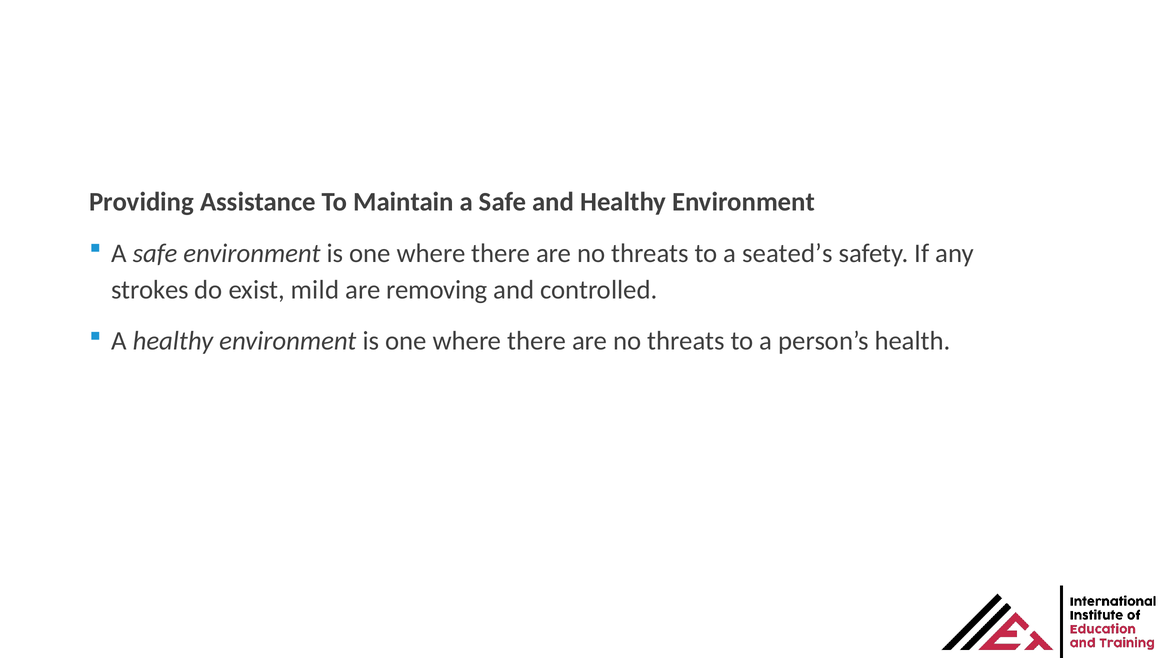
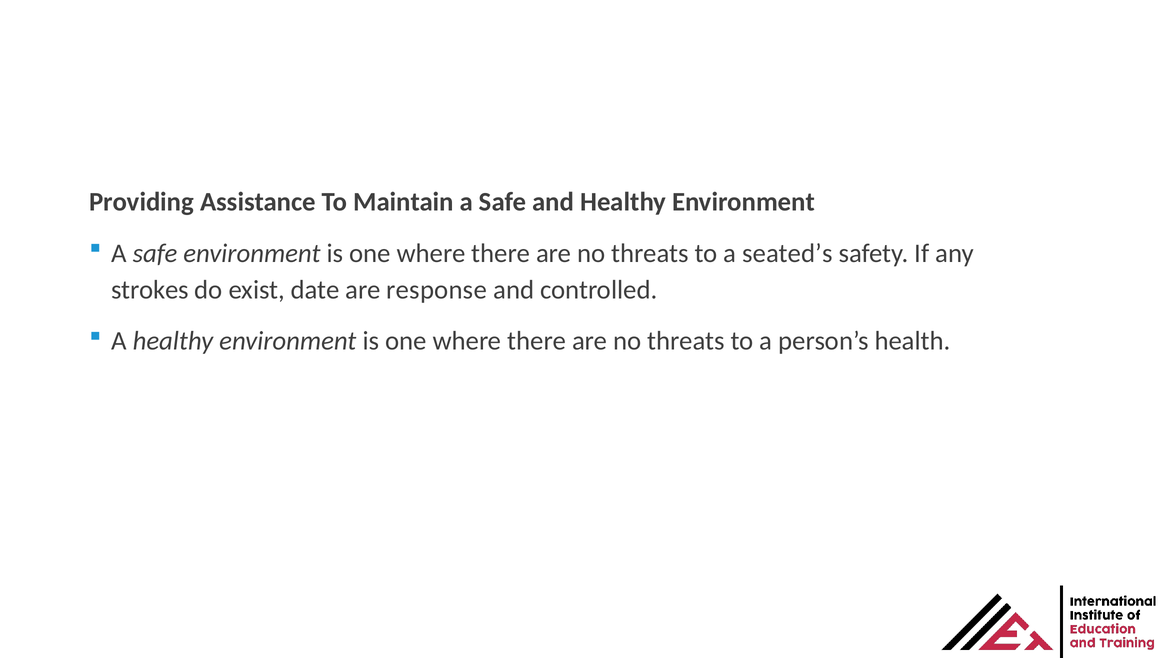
mild: mild -> date
removing: removing -> response
